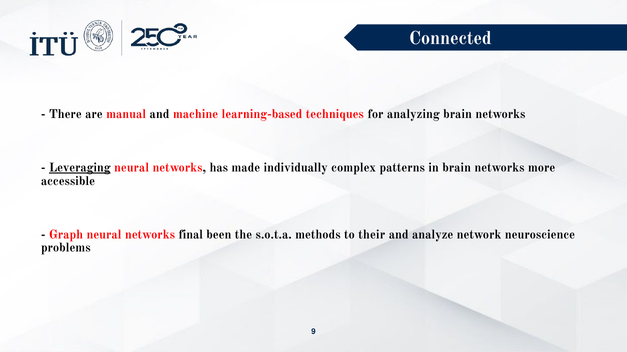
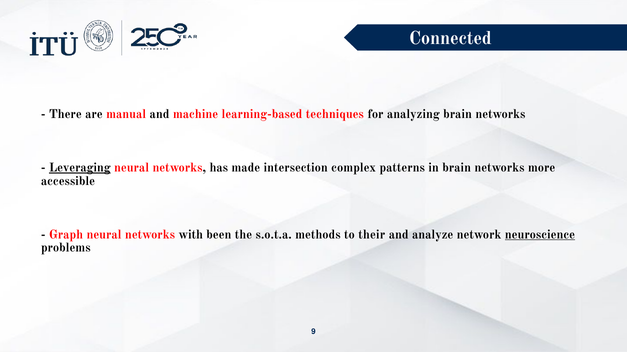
individually: individually -> intersection
final: final -> with
neuroscience underline: none -> present
